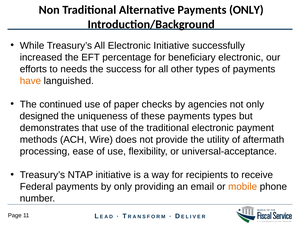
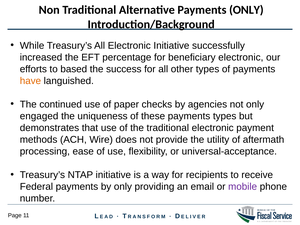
needs: needs -> based
designed: designed -> engaged
mobile colour: orange -> purple
